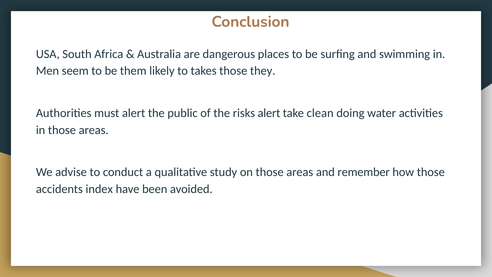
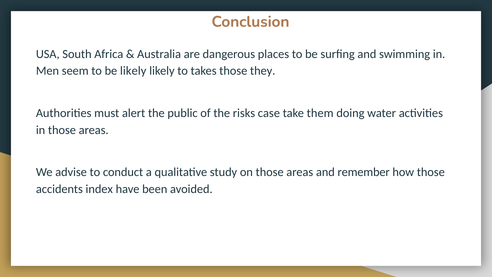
be them: them -> likely
risks alert: alert -> case
clean: clean -> them
